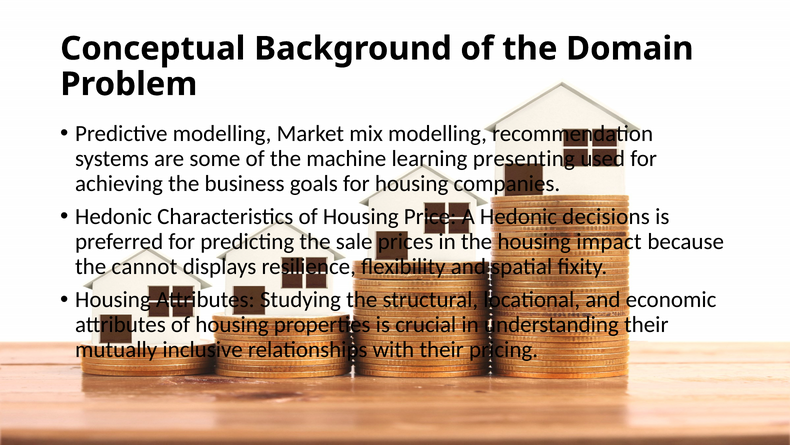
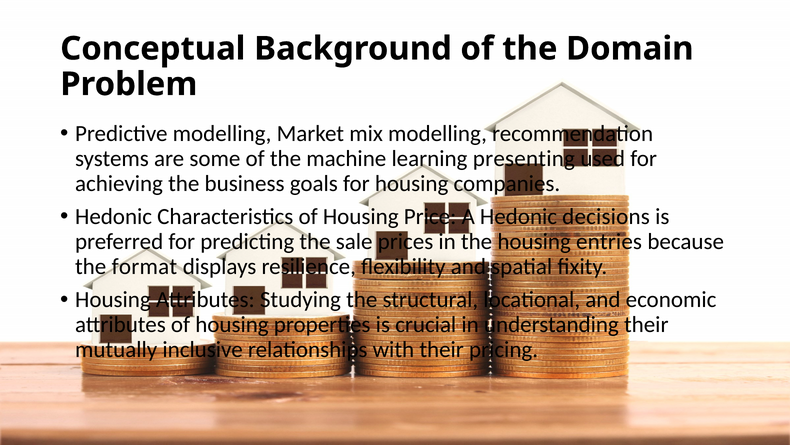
impact: impact -> entries
cannot: cannot -> format
